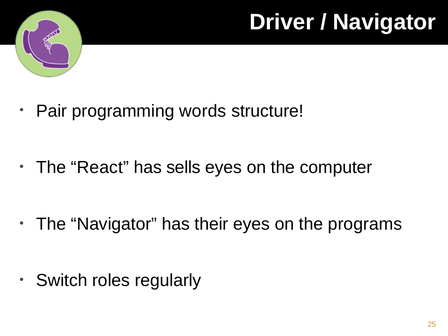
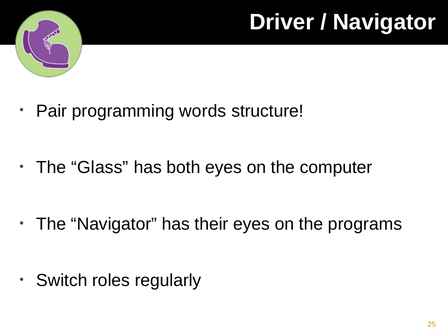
React: React -> Glass
sells: sells -> both
